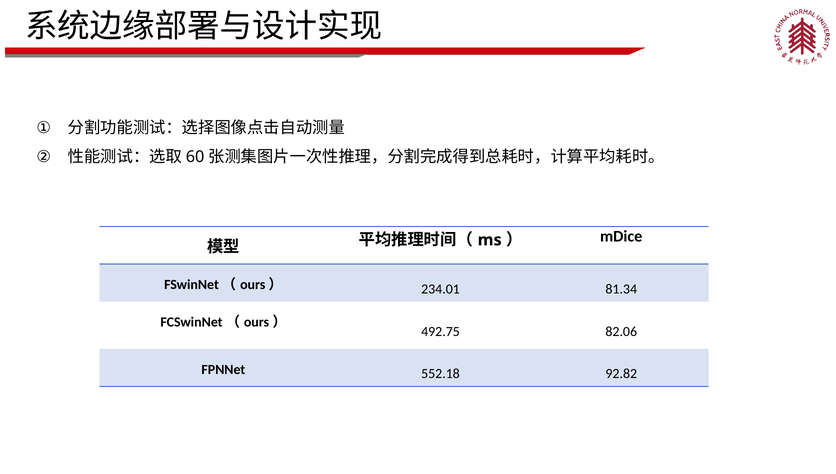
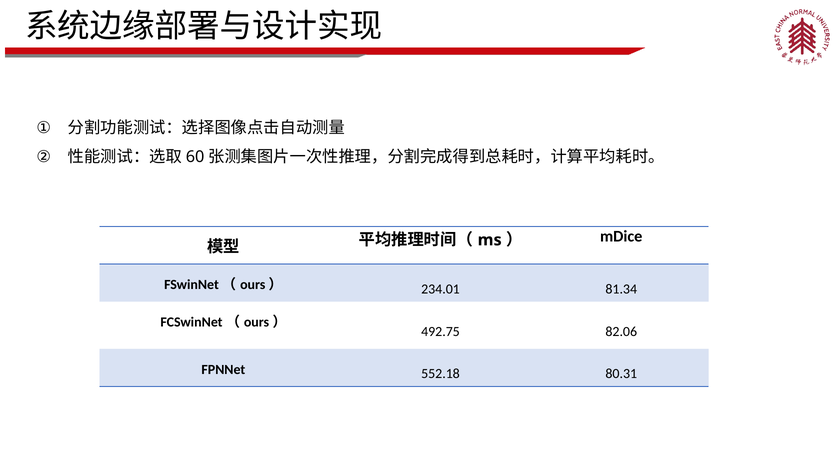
92.82: 92.82 -> 80.31
